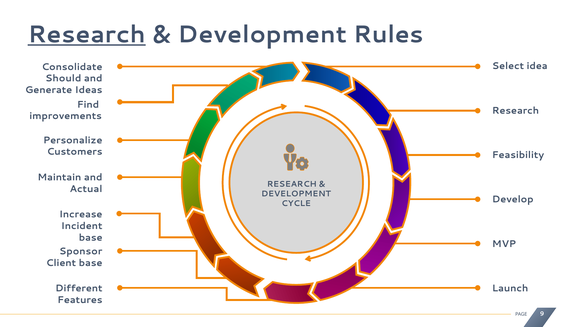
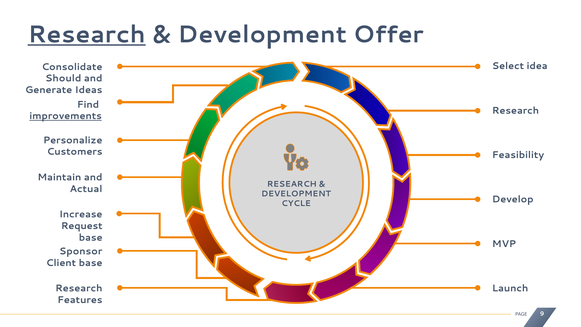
Rules: Rules -> Offer
improvements underline: none -> present
Incident: Incident -> Request
Different at (79, 288): Different -> Research
